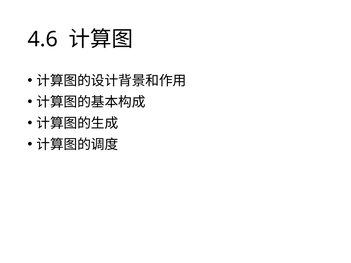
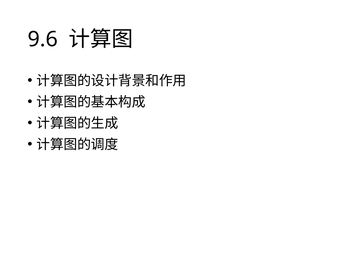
4.6: 4.6 -> 9.6
